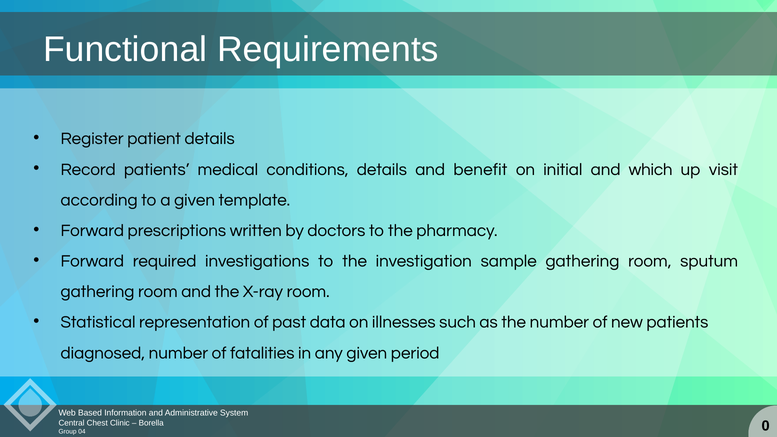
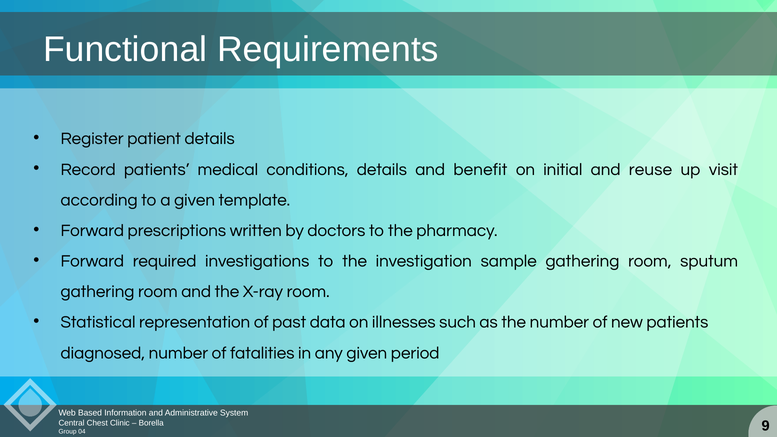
which: which -> reuse
0: 0 -> 9
